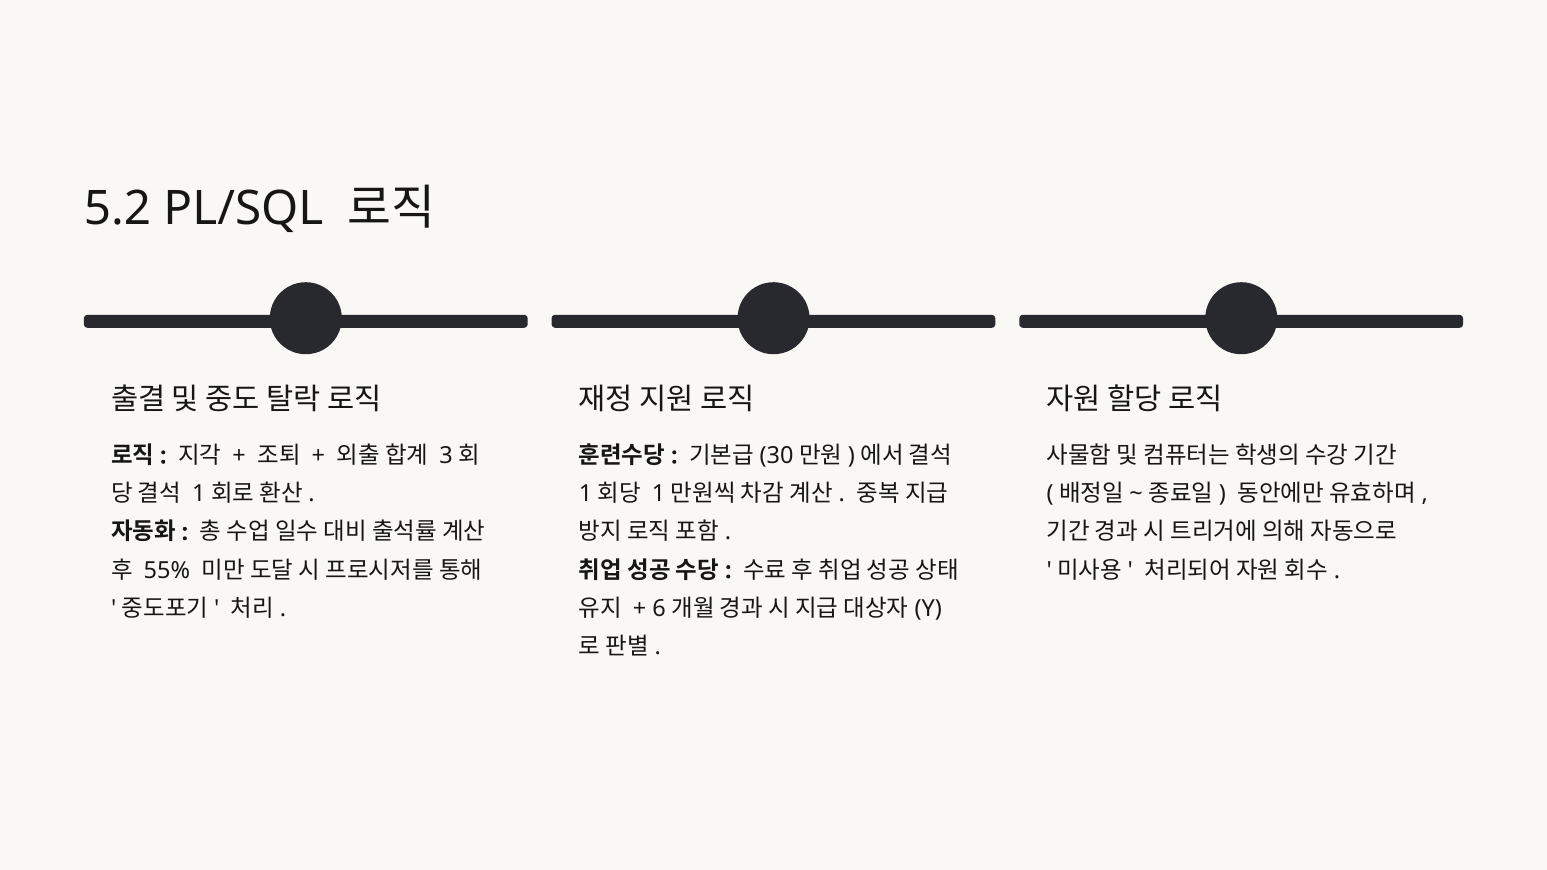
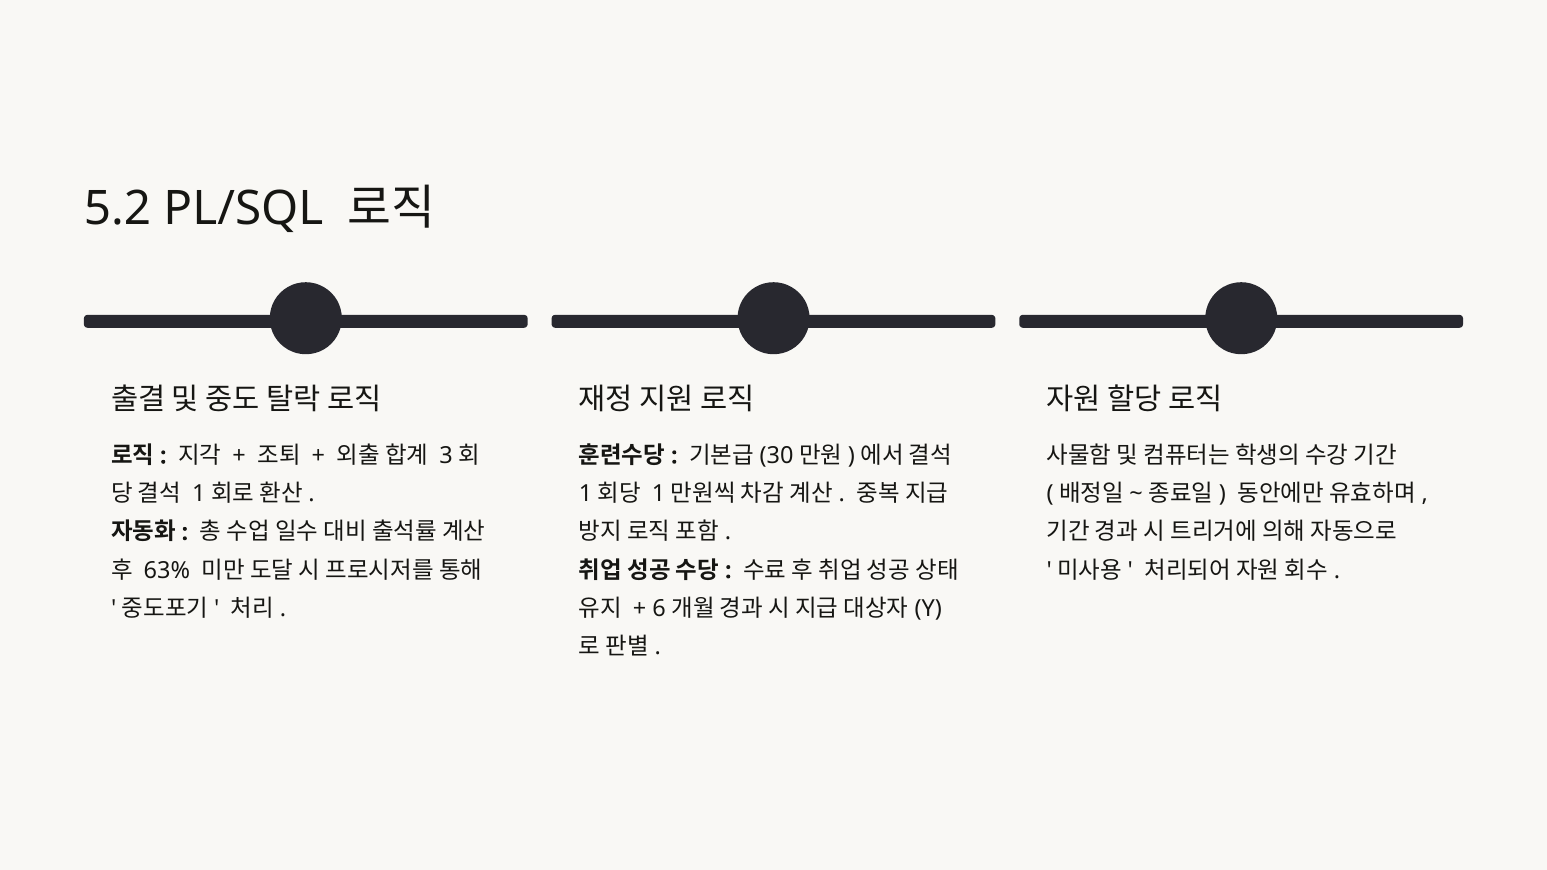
55%: 55% -> 63%
